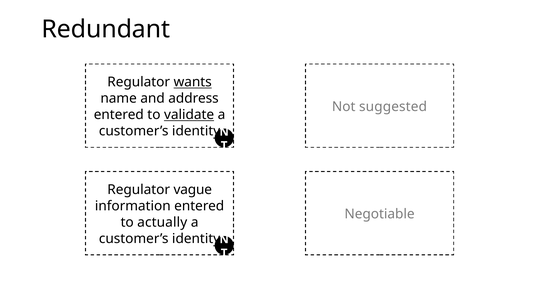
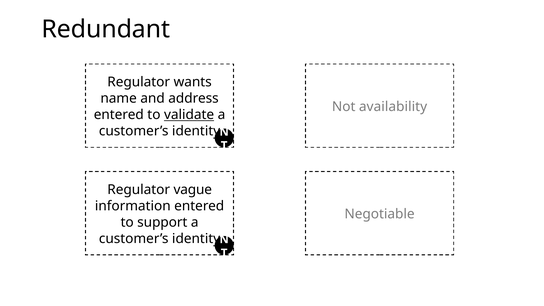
wants underline: present -> none
suggested: suggested -> availability
actually: actually -> support
